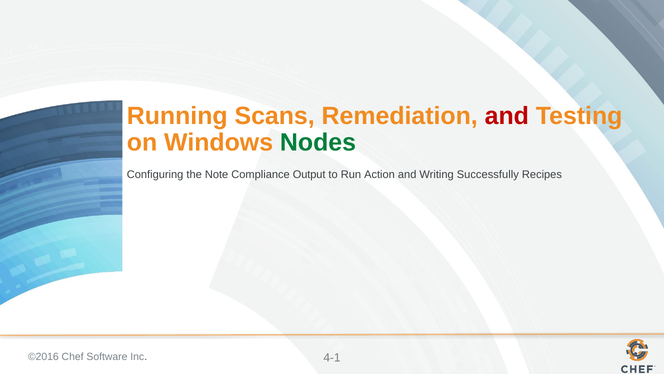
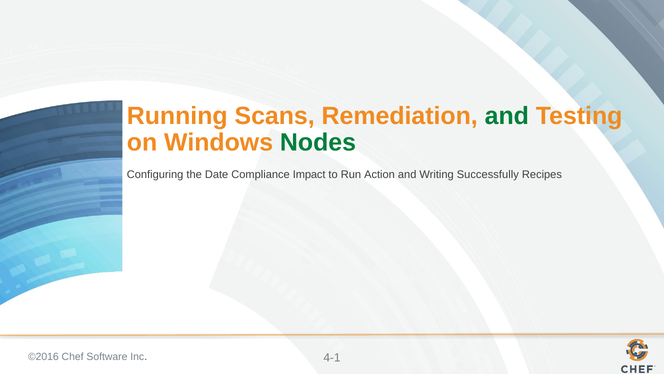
and at (507, 116) colour: red -> green
Note: Note -> Date
Output: Output -> Impact
